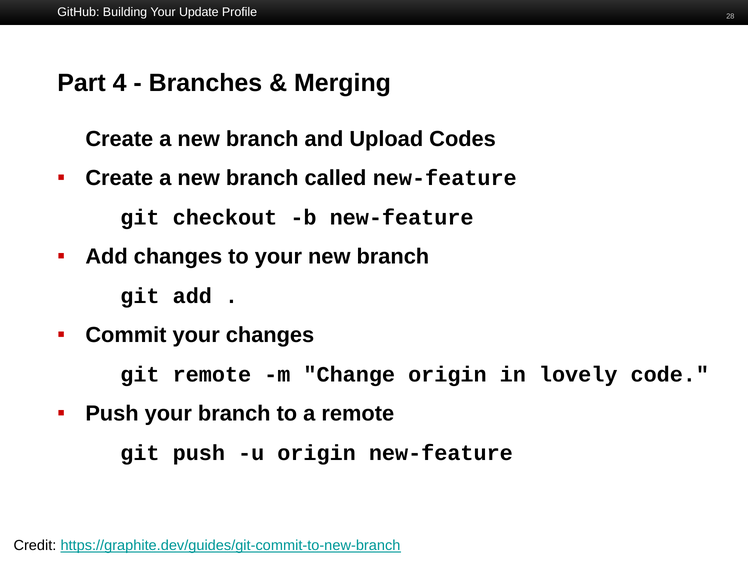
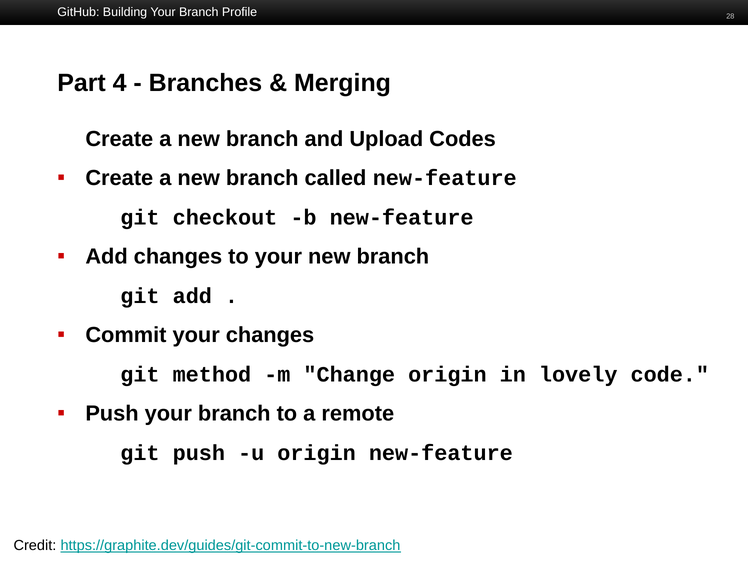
Building Your Update: Update -> Branch
remote at (212, 374): remote -> method
